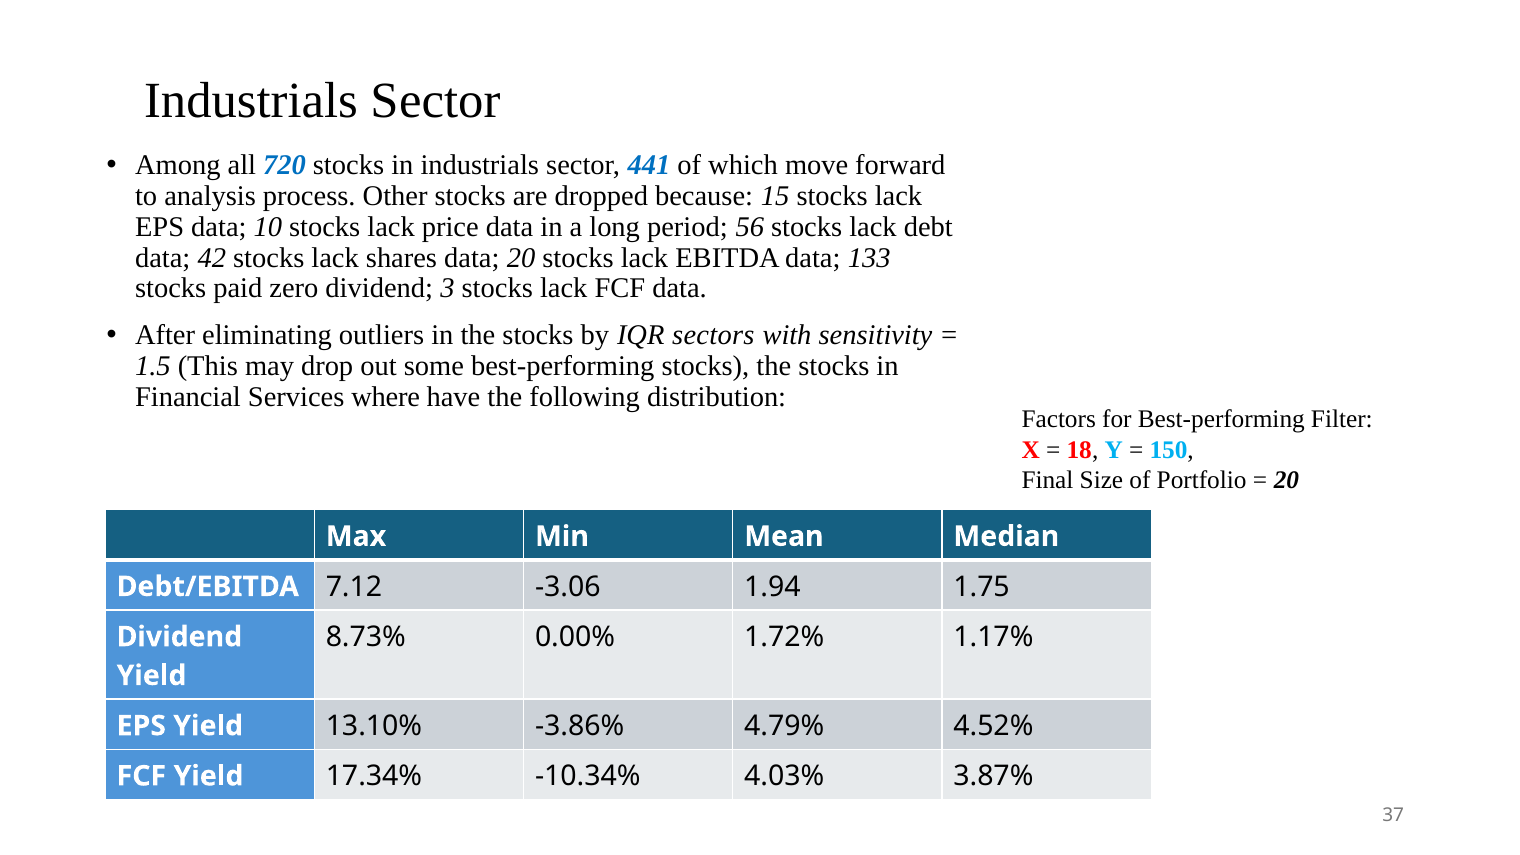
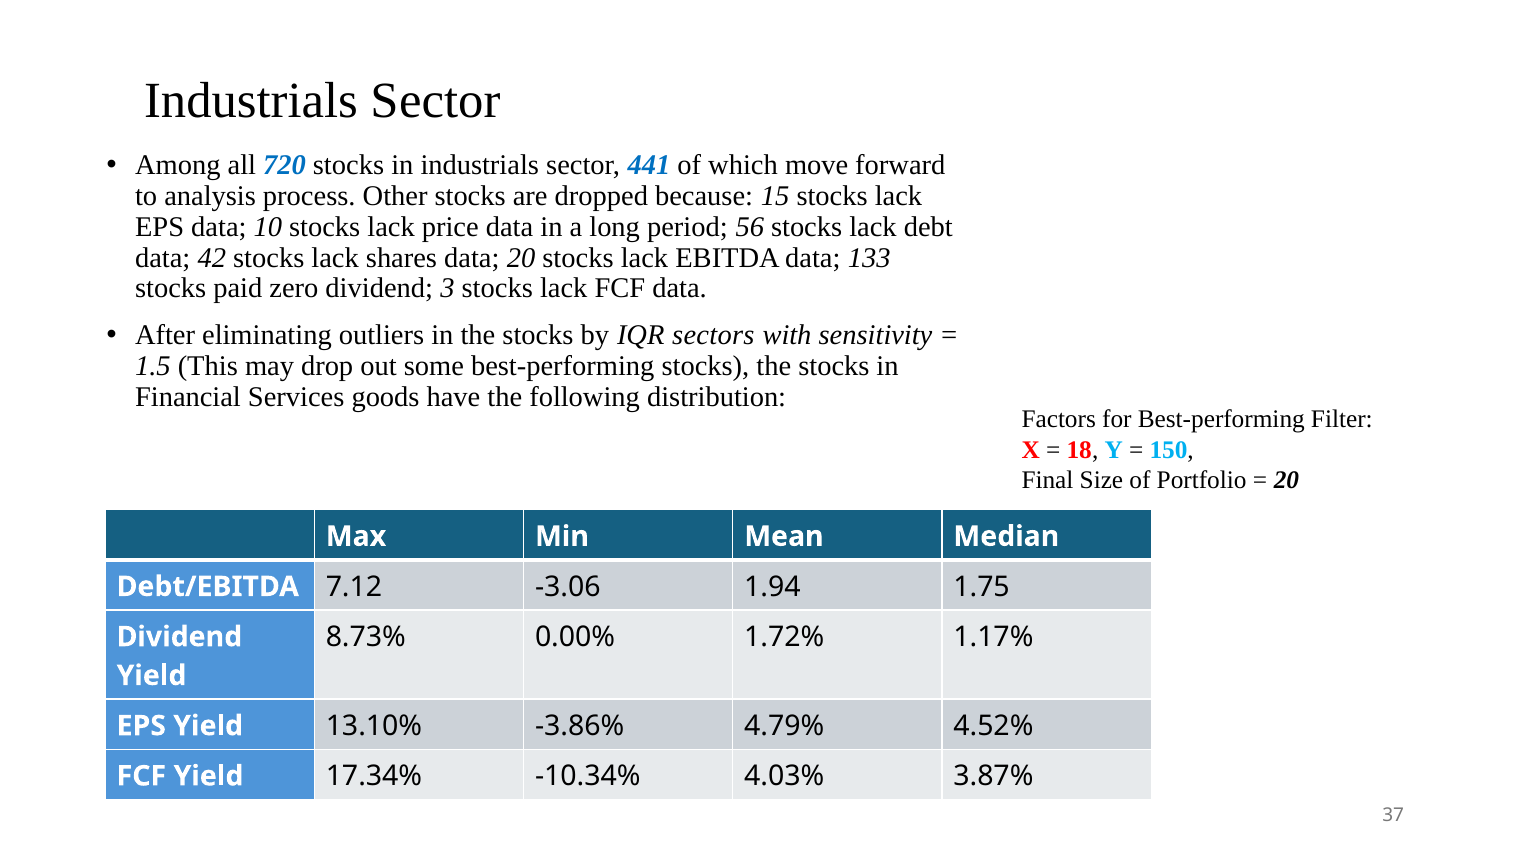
where: where -> goods
